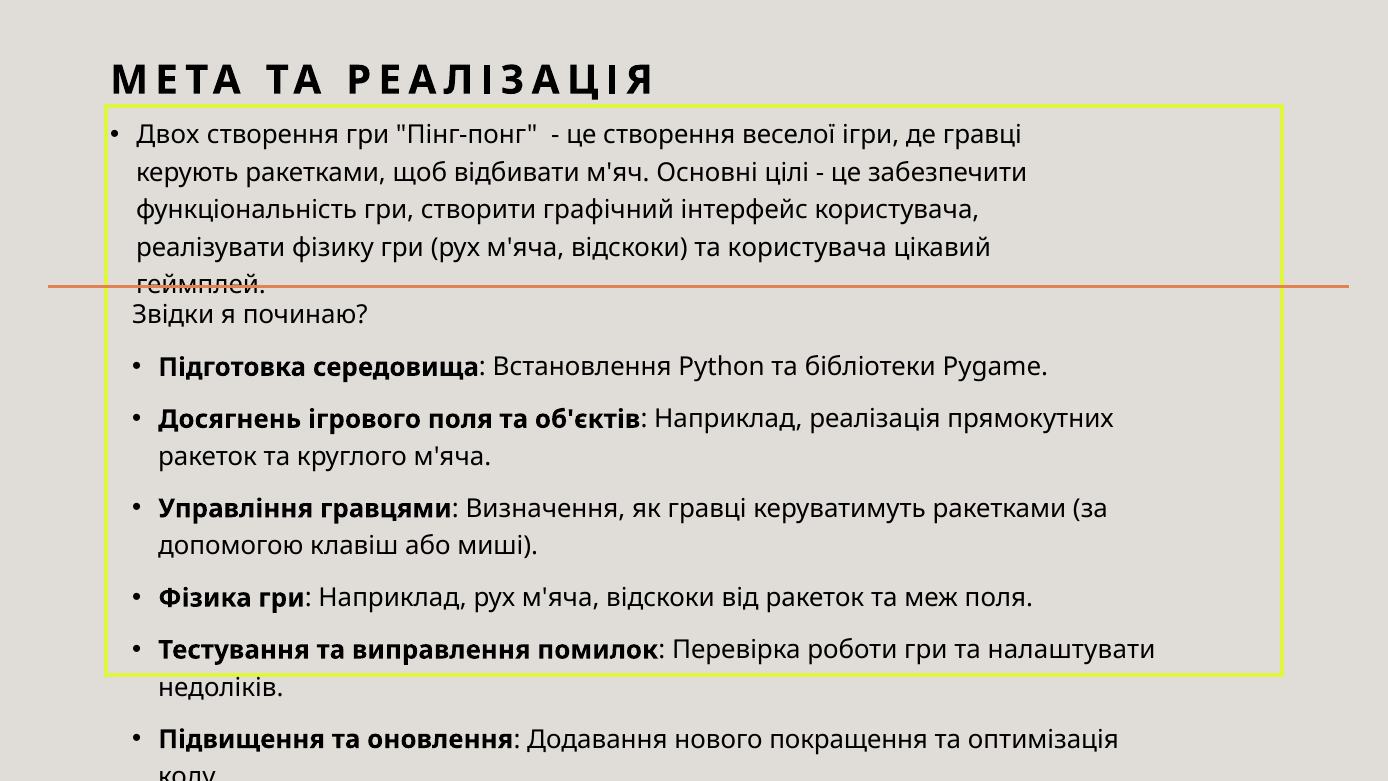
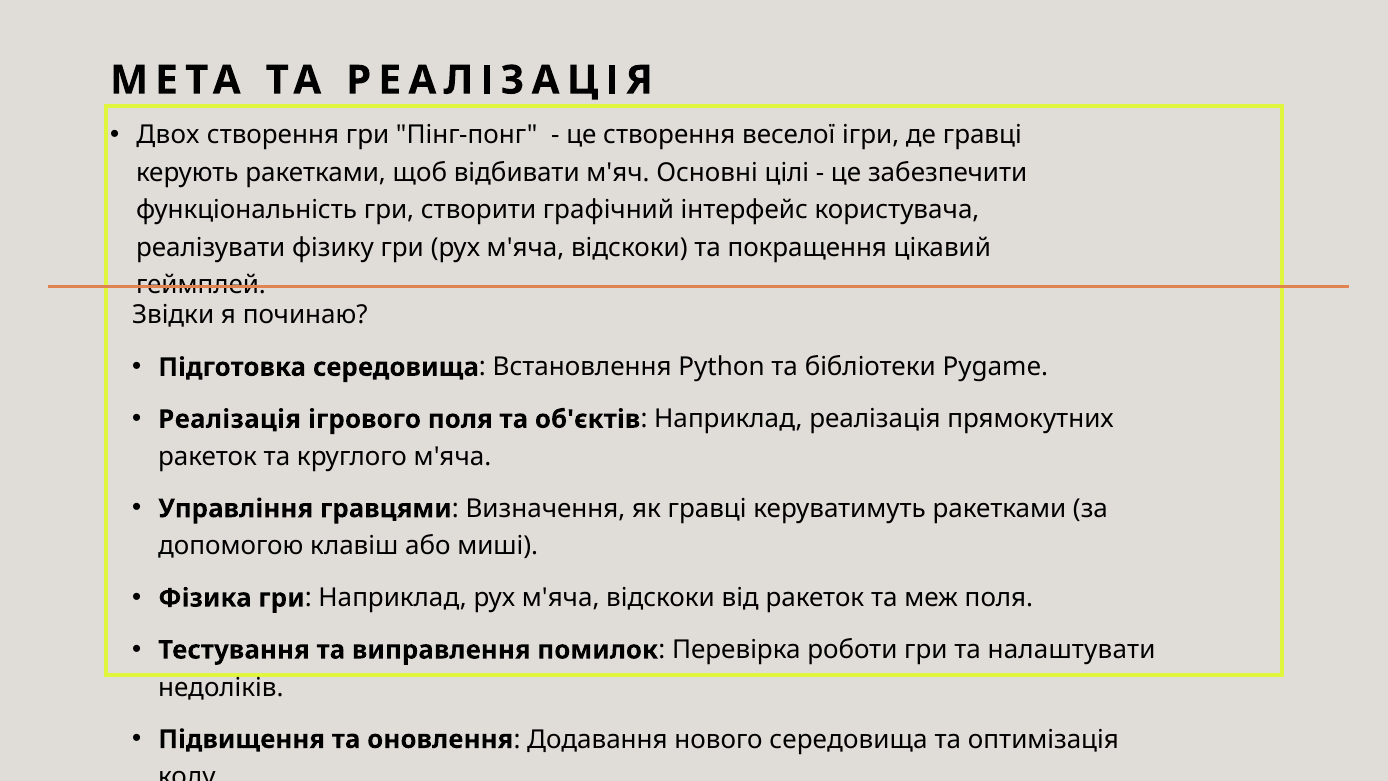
та користувача: користувача -> покращення
Досягнень at (230, 419): Досягнень -> Реалізація
нового покращення: покращення -> середовища
